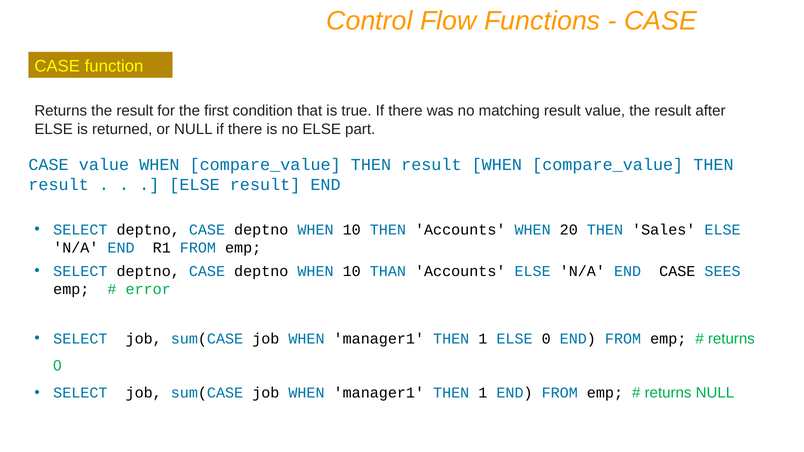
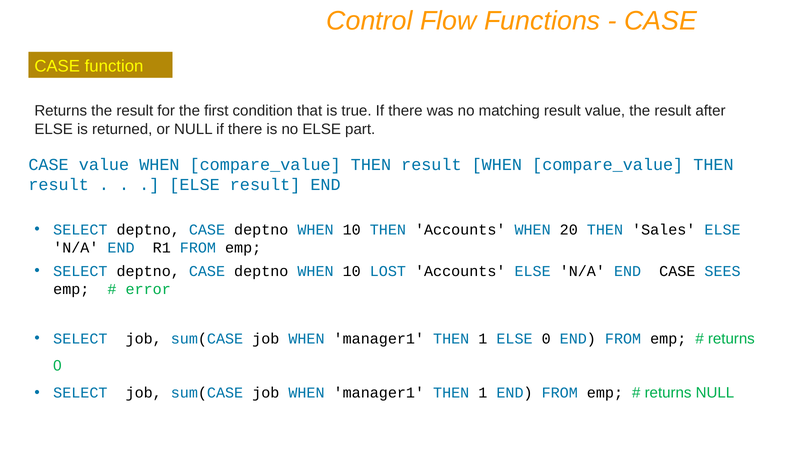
THAN: THAN -> LOST
